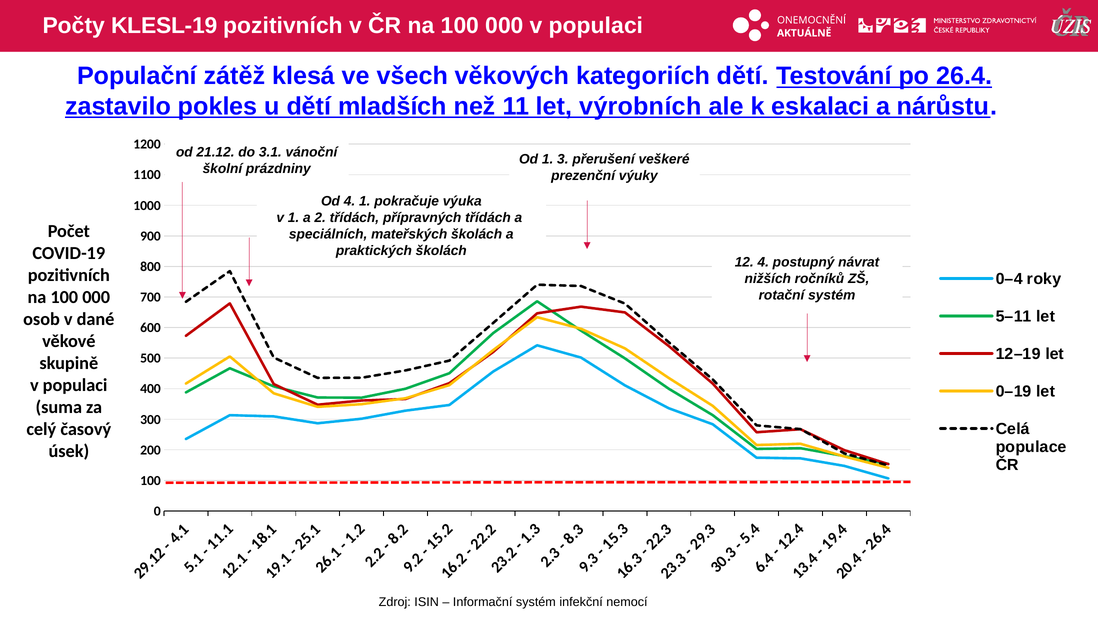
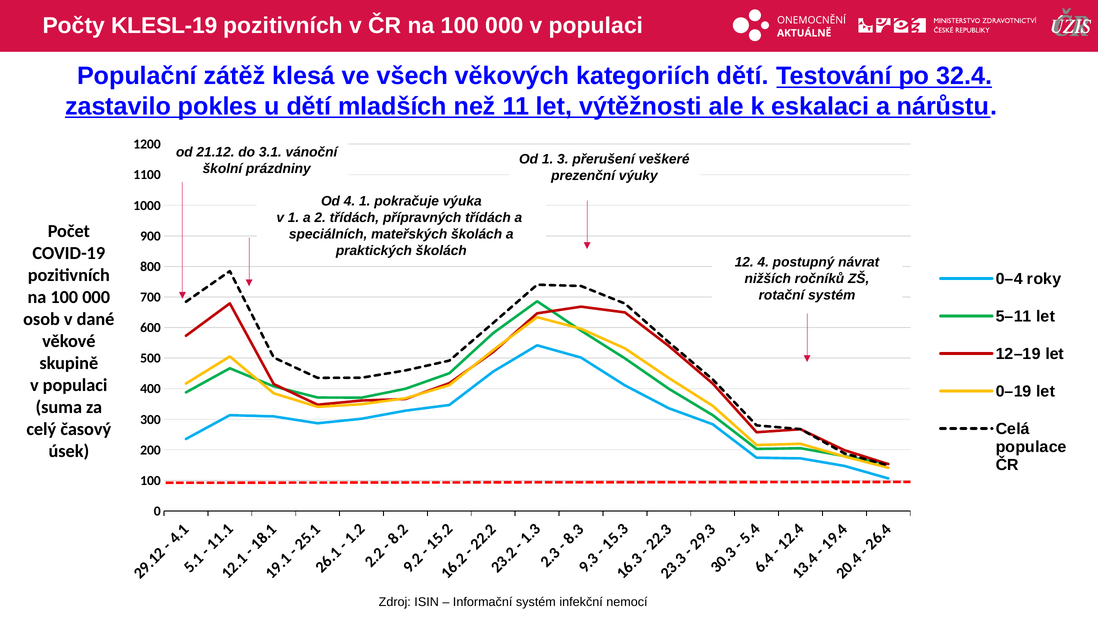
26.4: 26.4 -> 32.4
výrobních: výrobních -> výtěžnosti
